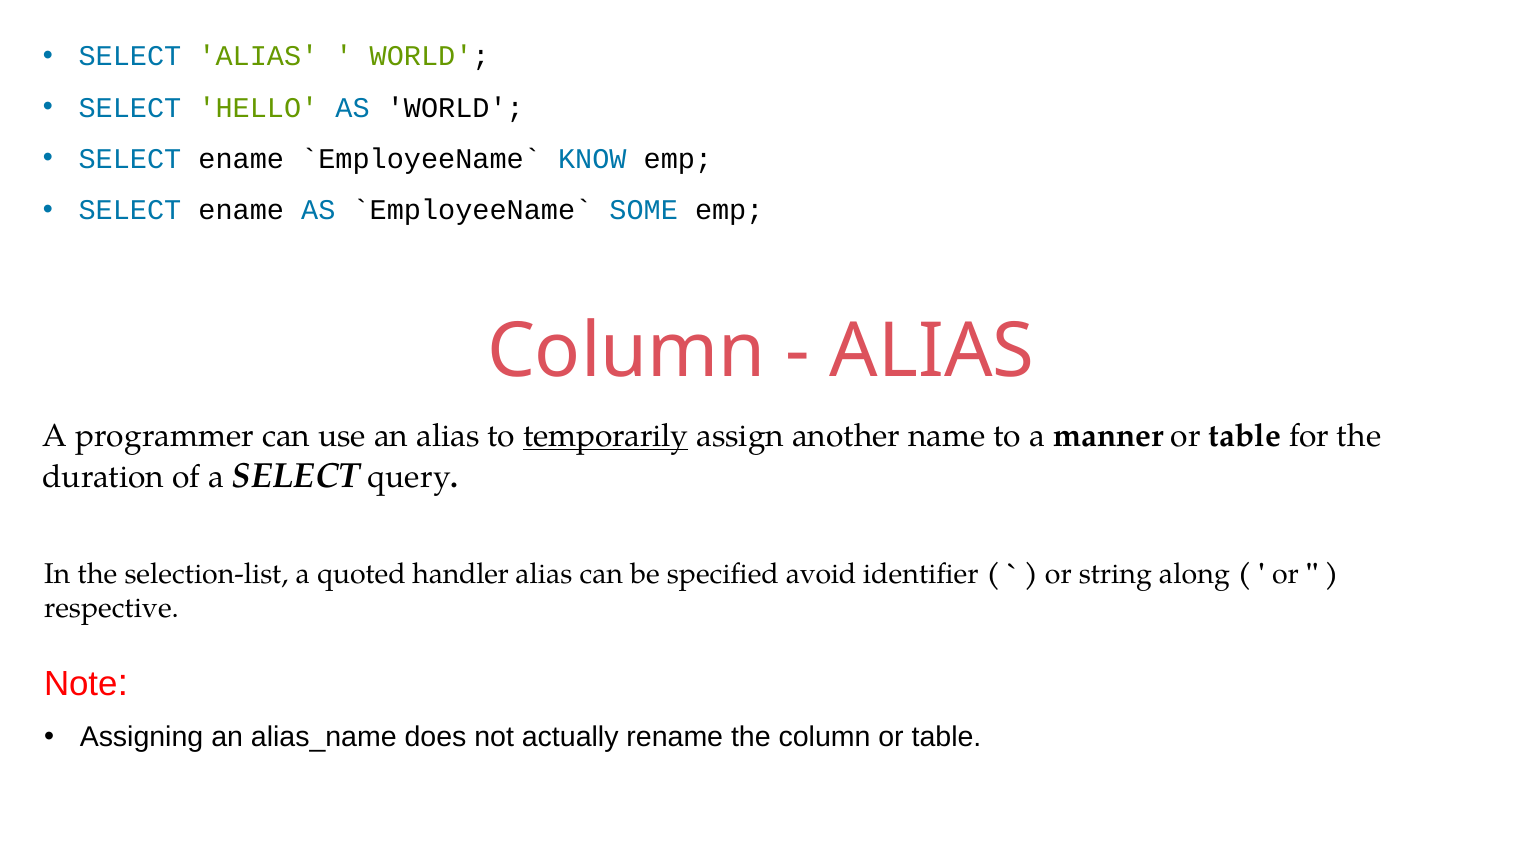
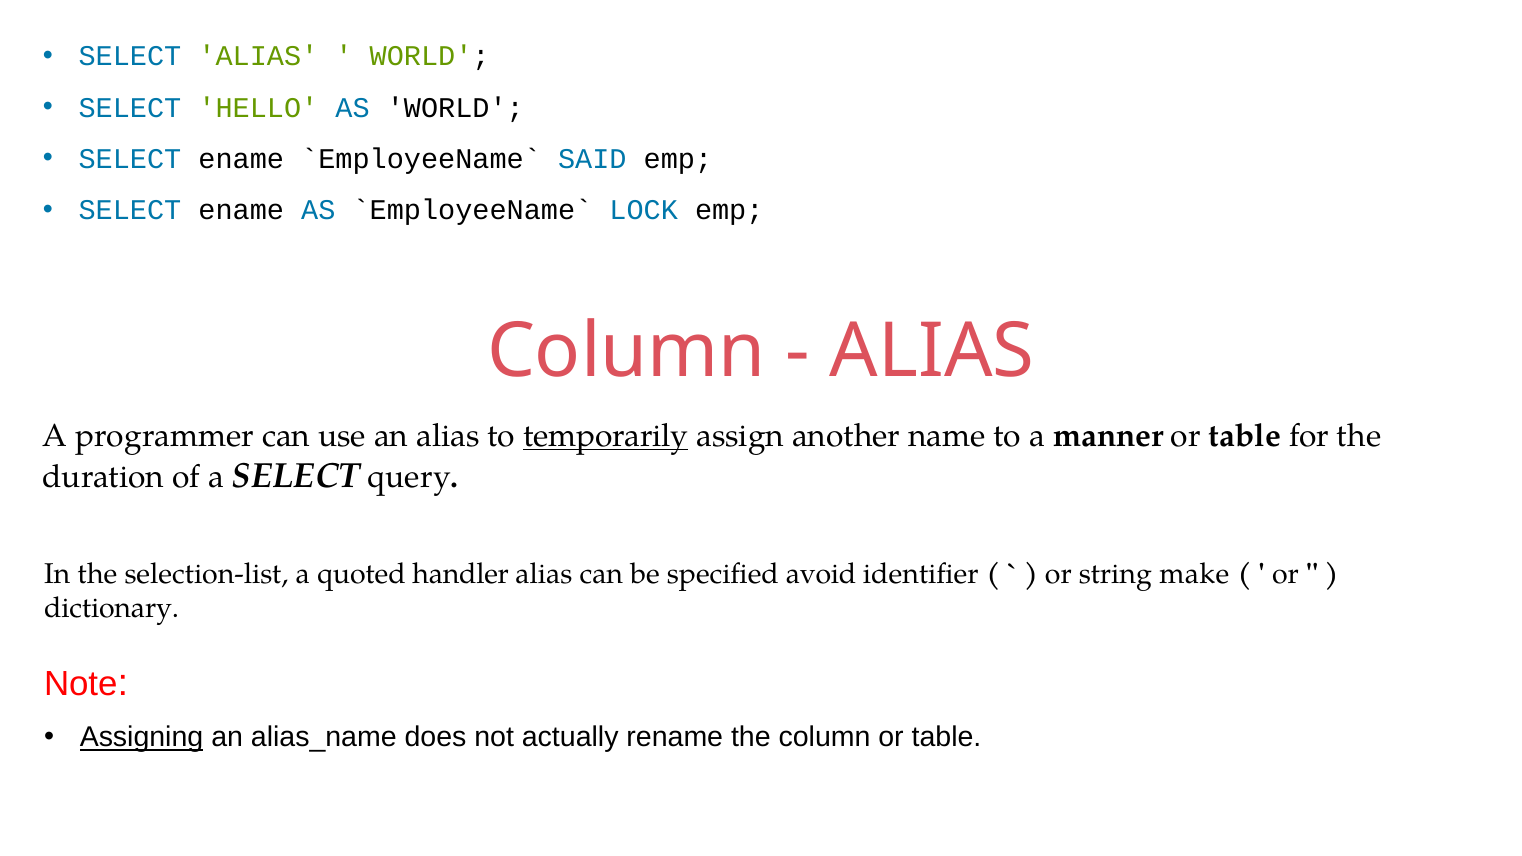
KNOW: KNOW -> SAID
SOME: SOME -> LOCK
along: along -> make
respective: respective -> dictionary
Assigning underline: none -> present
